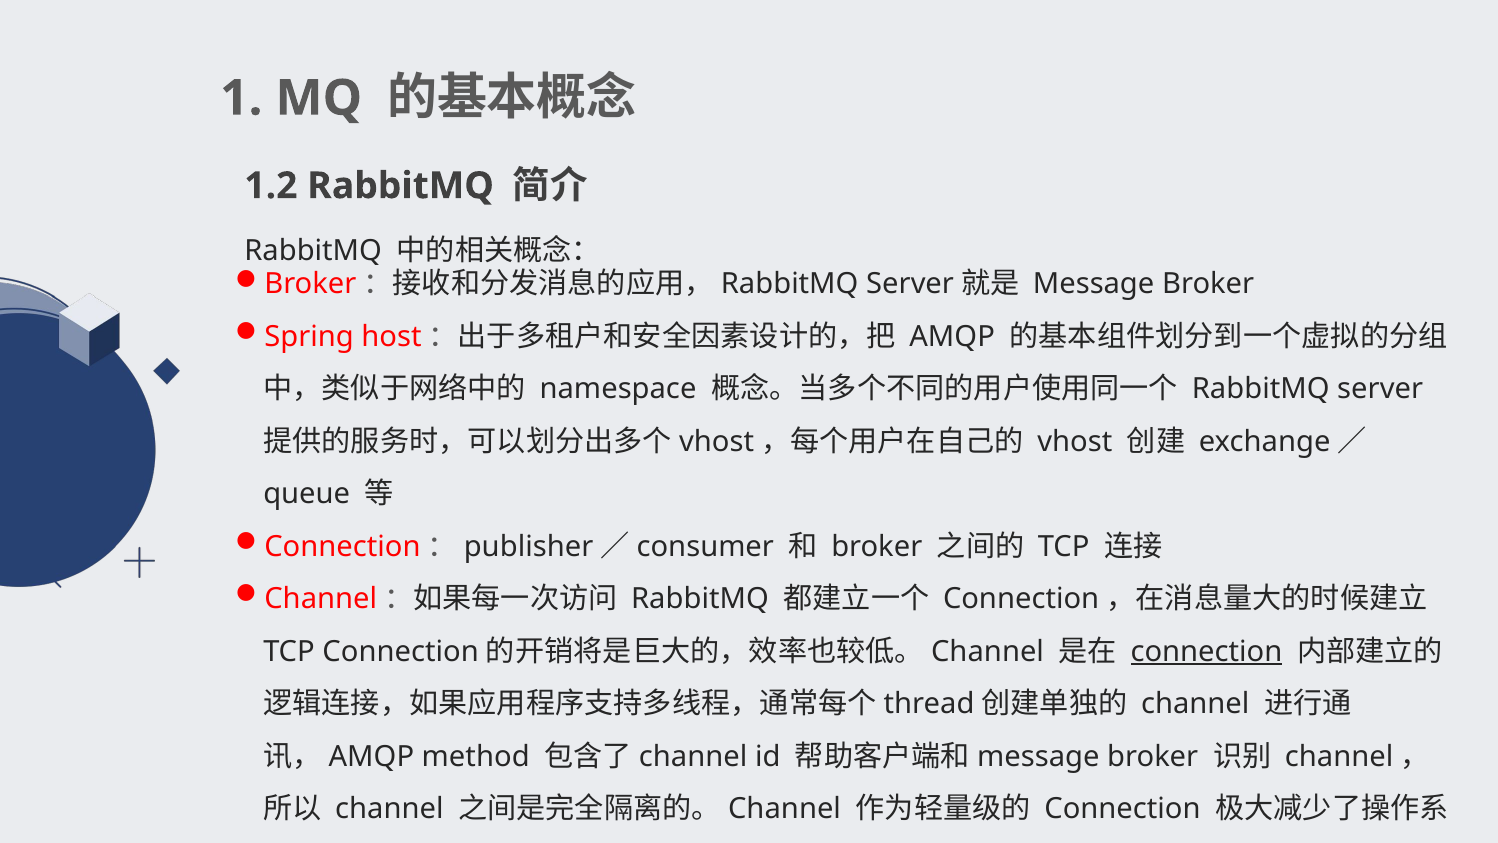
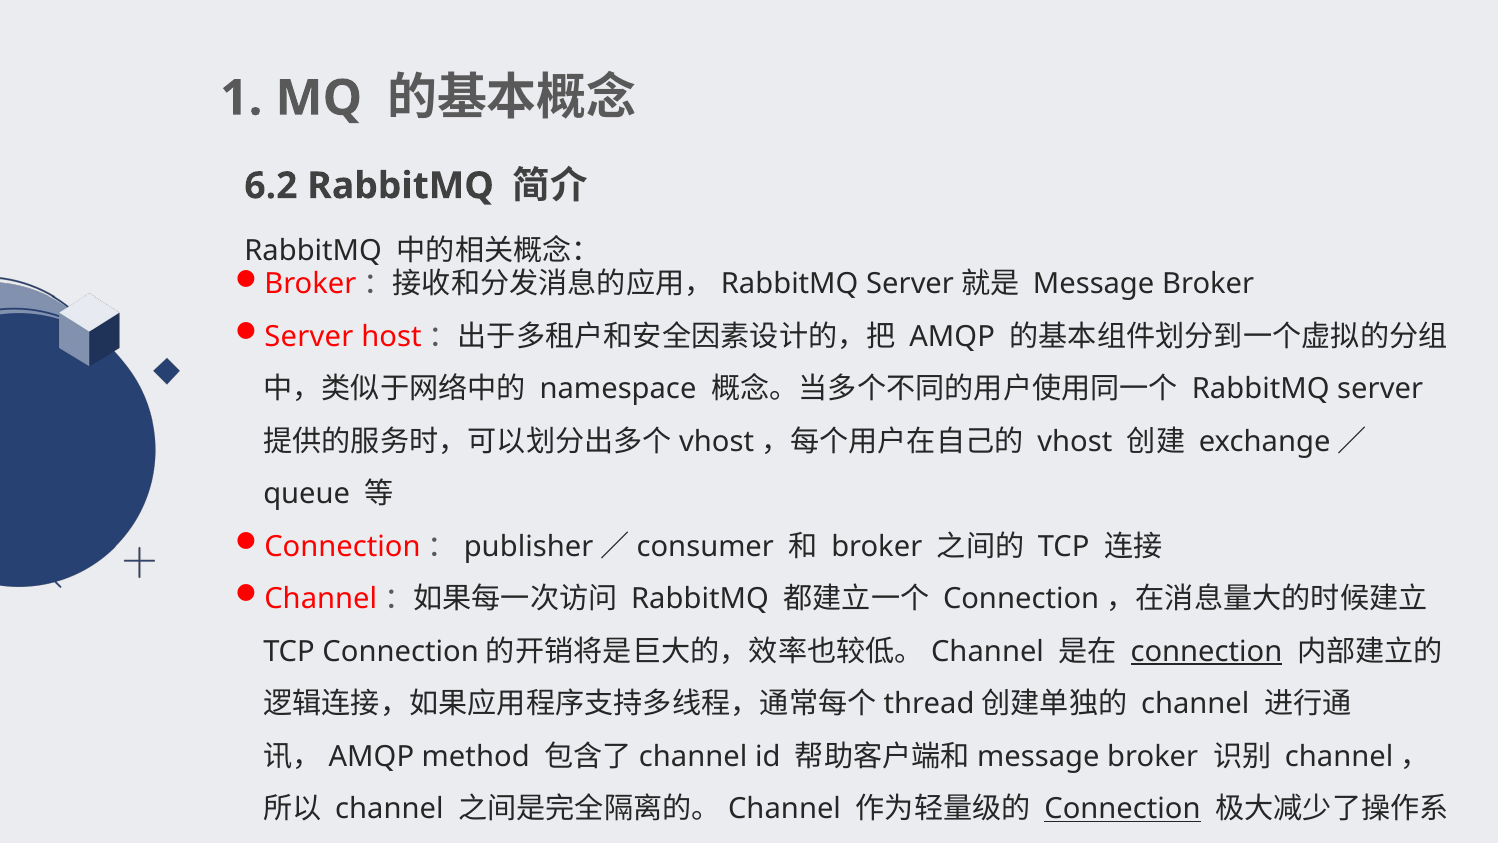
1.2: 1.2 -> 6.2
Spring at (309, 337): Spring -> Server
Connection at (1123, 809) underline: none -> present
